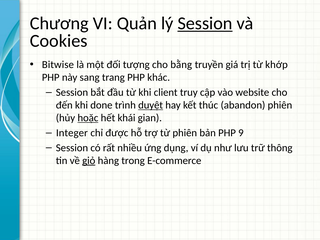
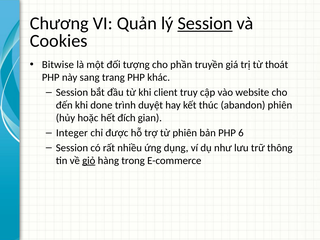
bằng: bằng -> phần
khớp: khớp -> thoát
duyệt underline: present -> none
hoặc underline: present -> none
khái: khái -> đích
9: 9 -> 6
